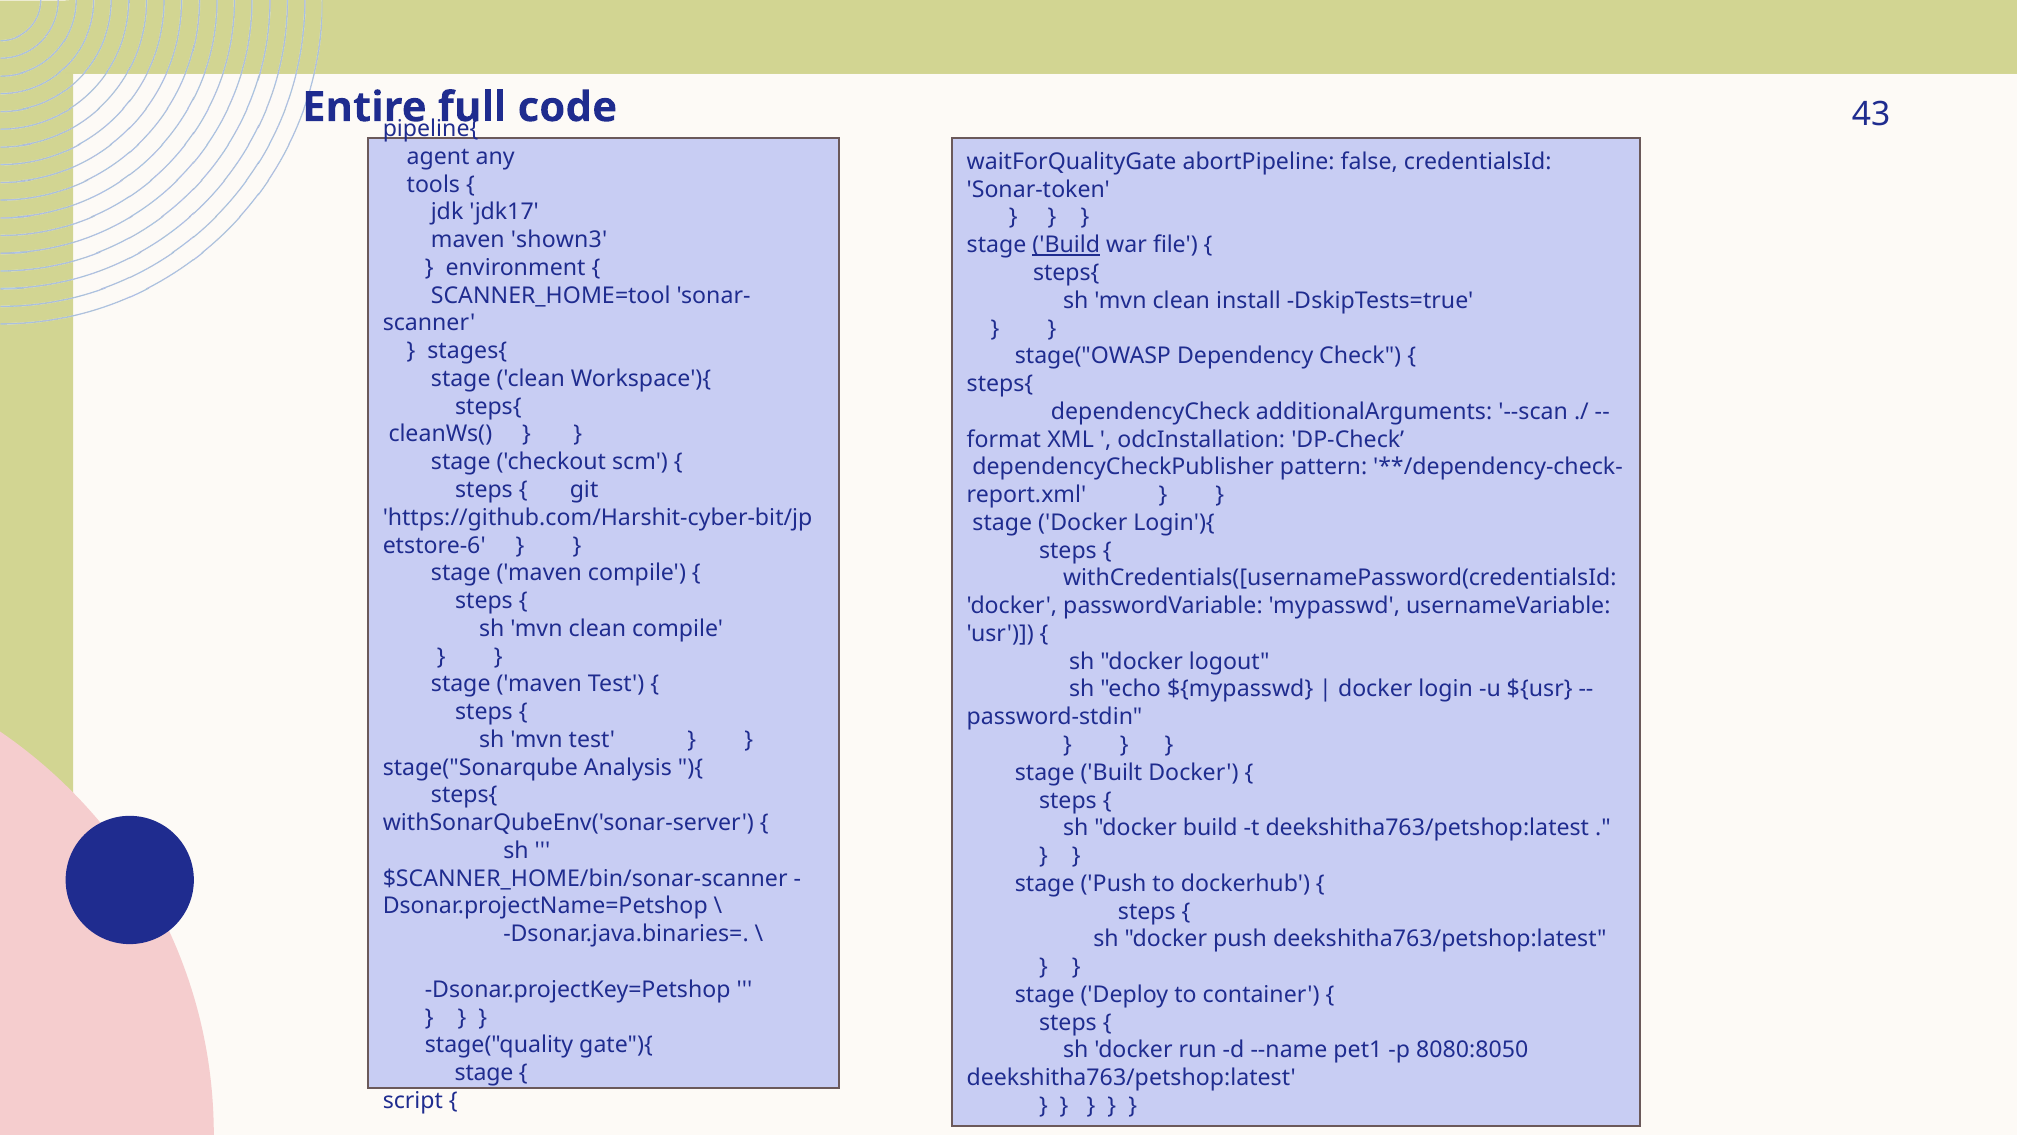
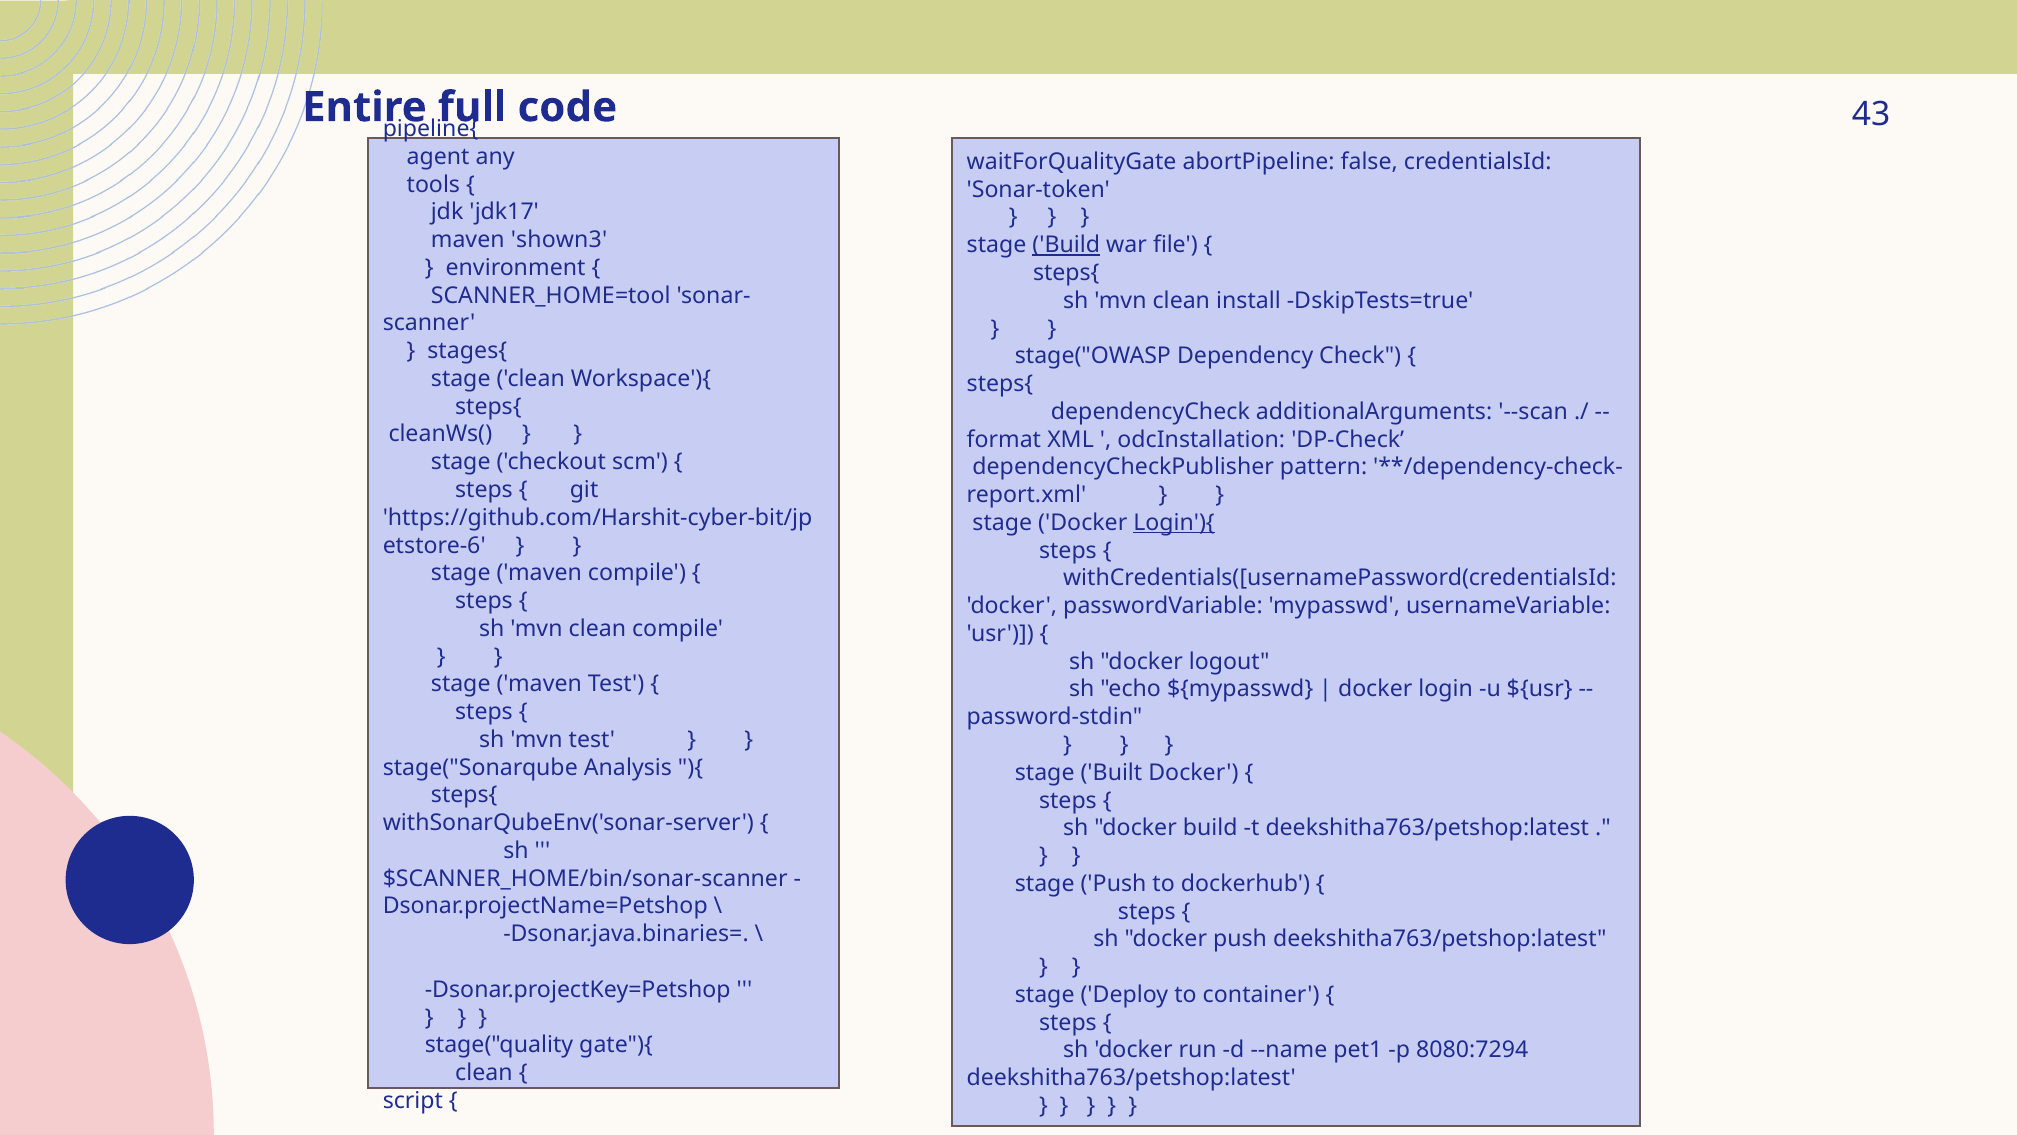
Login'){ underline: none -> present
8080:8050: 8080:8050 -> 8080:7294
stage at (484, 1072): stage -> clean
